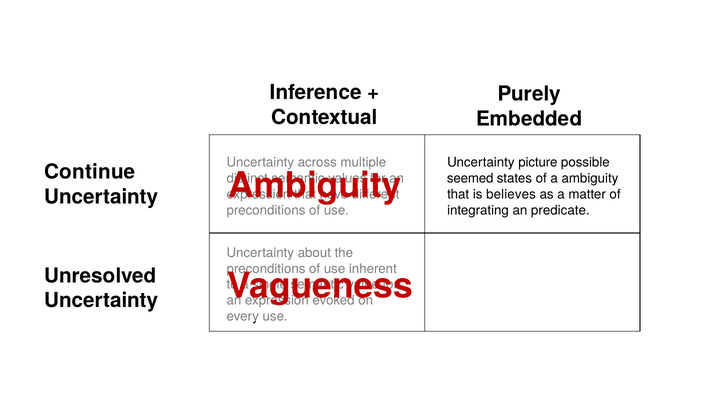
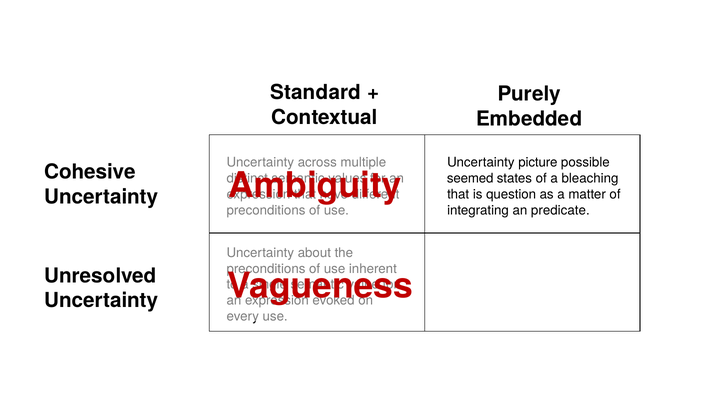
Inference: Inference -> Standard
Continue: Continue -> Cohesive
a ambiguity: ambiguity -> bleaching
believes: believes -> question
